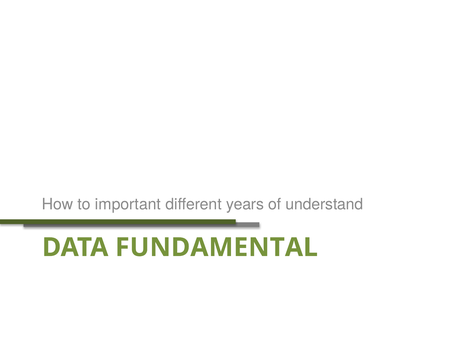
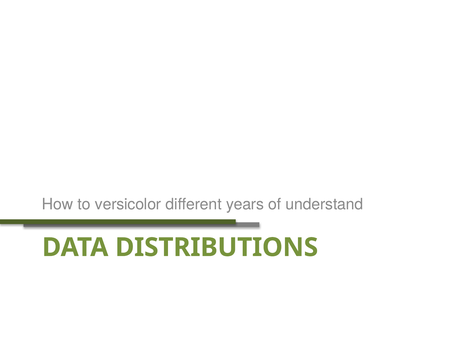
important: important -> versicolor
FUNDAMENTAL: FUNDAMENTAL -> DISTRIBUTIONS
